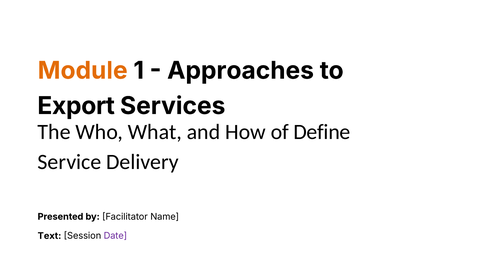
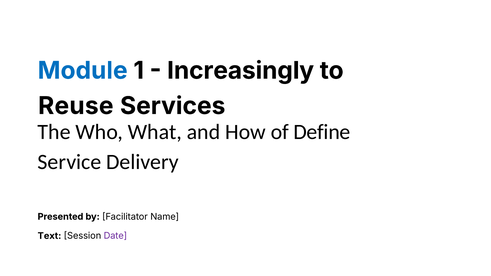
Module colour: orange -> blue
Approaches: Approaches -> Increasingly
Export: Export -> Reuse
